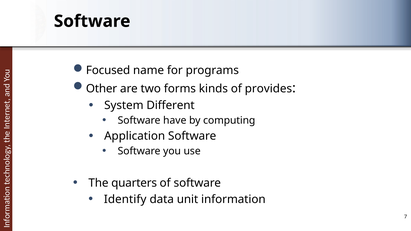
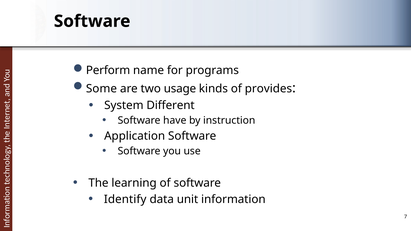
Focused: Focused -> Perform
Other: Other -> Some
forms: forms -> usage
computing: computing -> instruction
quarters: quarters -> learning
